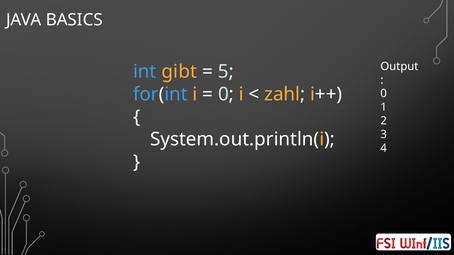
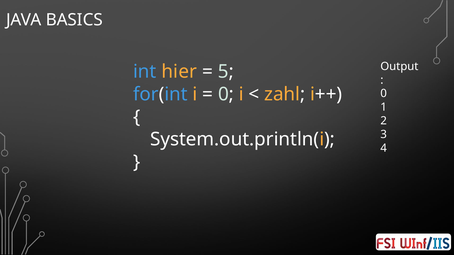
gibt: gibt -> hier
